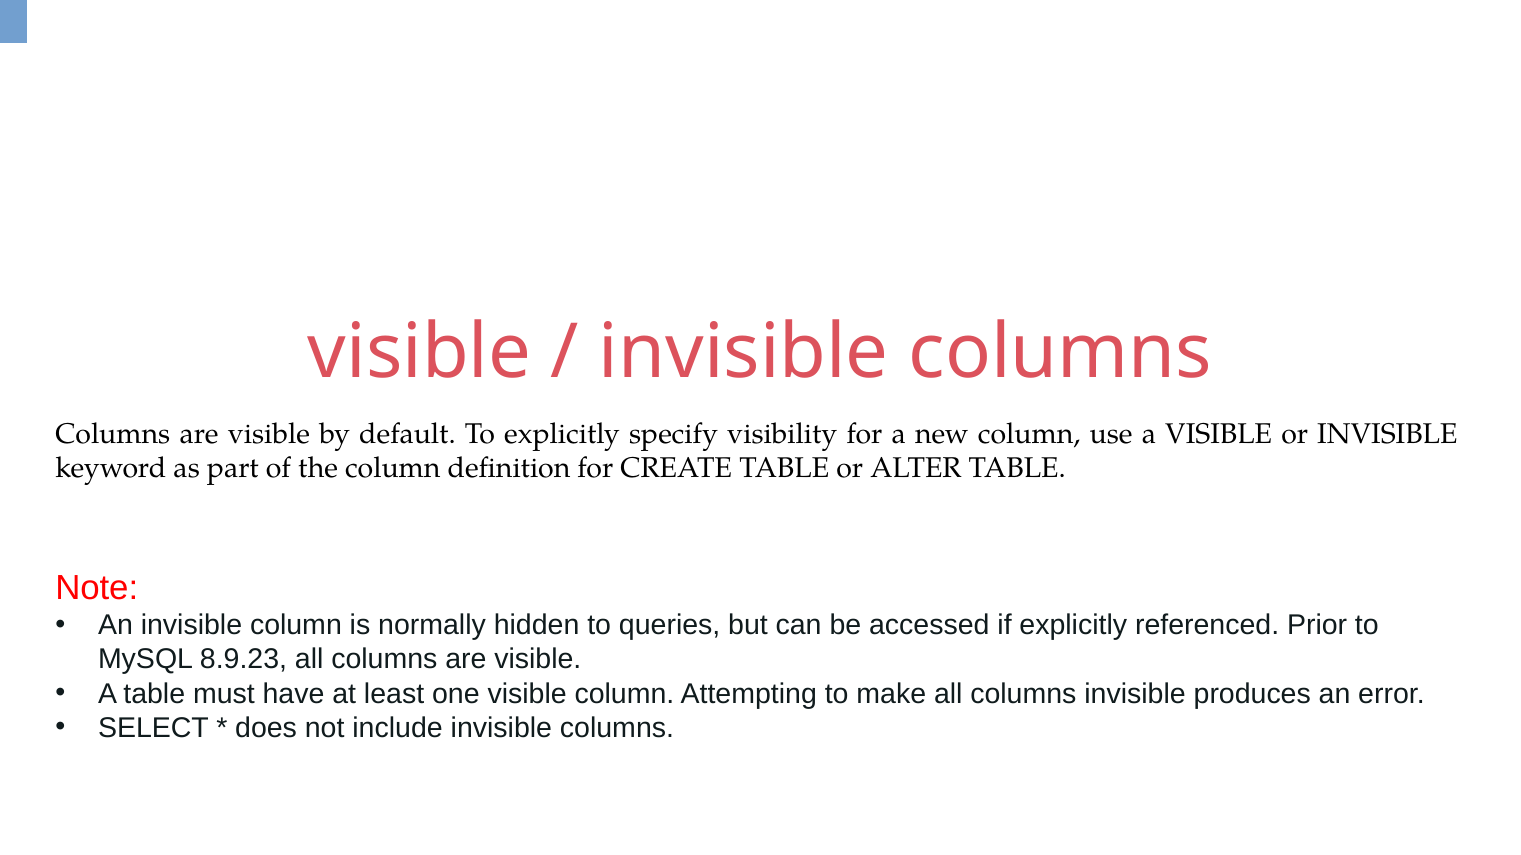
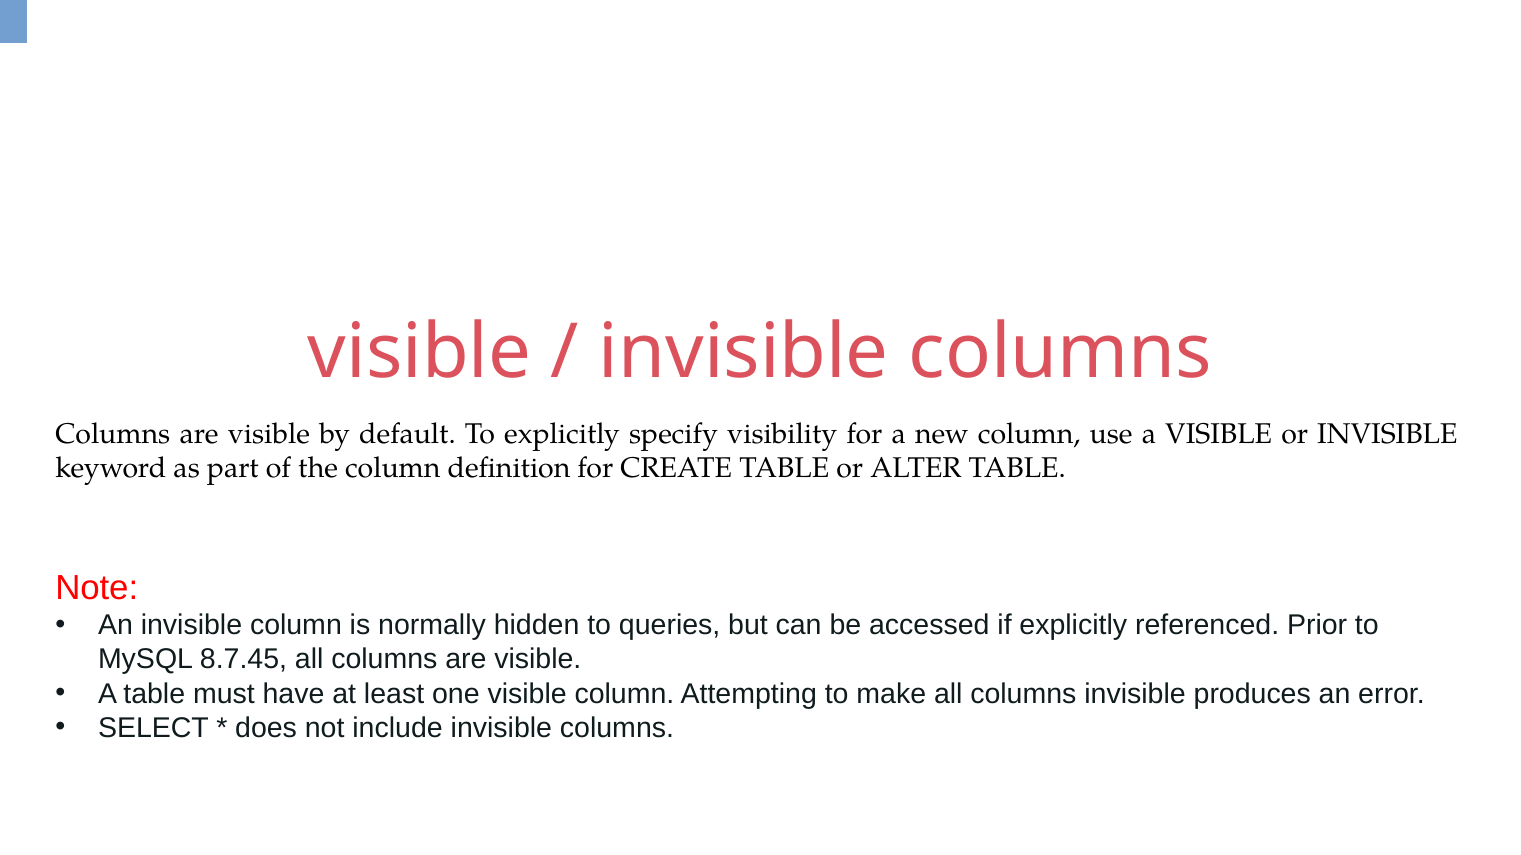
8.9.23: 8.9.23 -> 8.7.45
